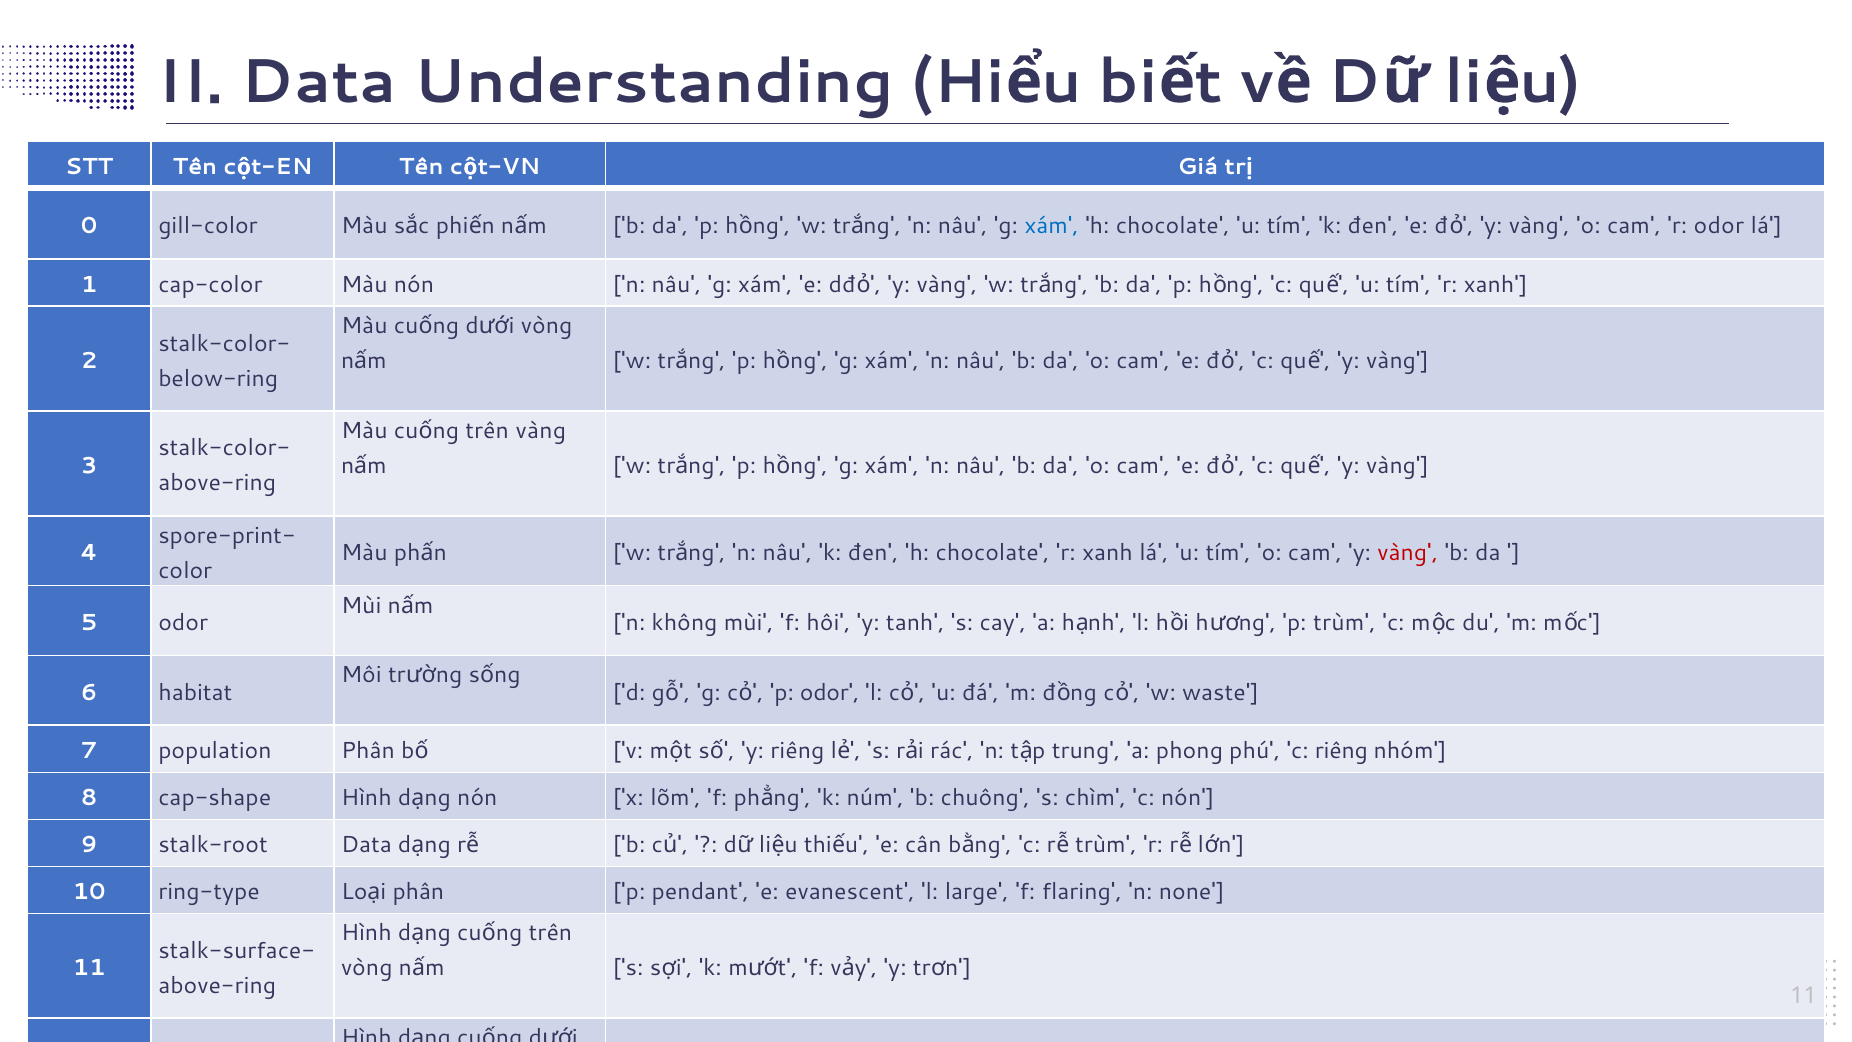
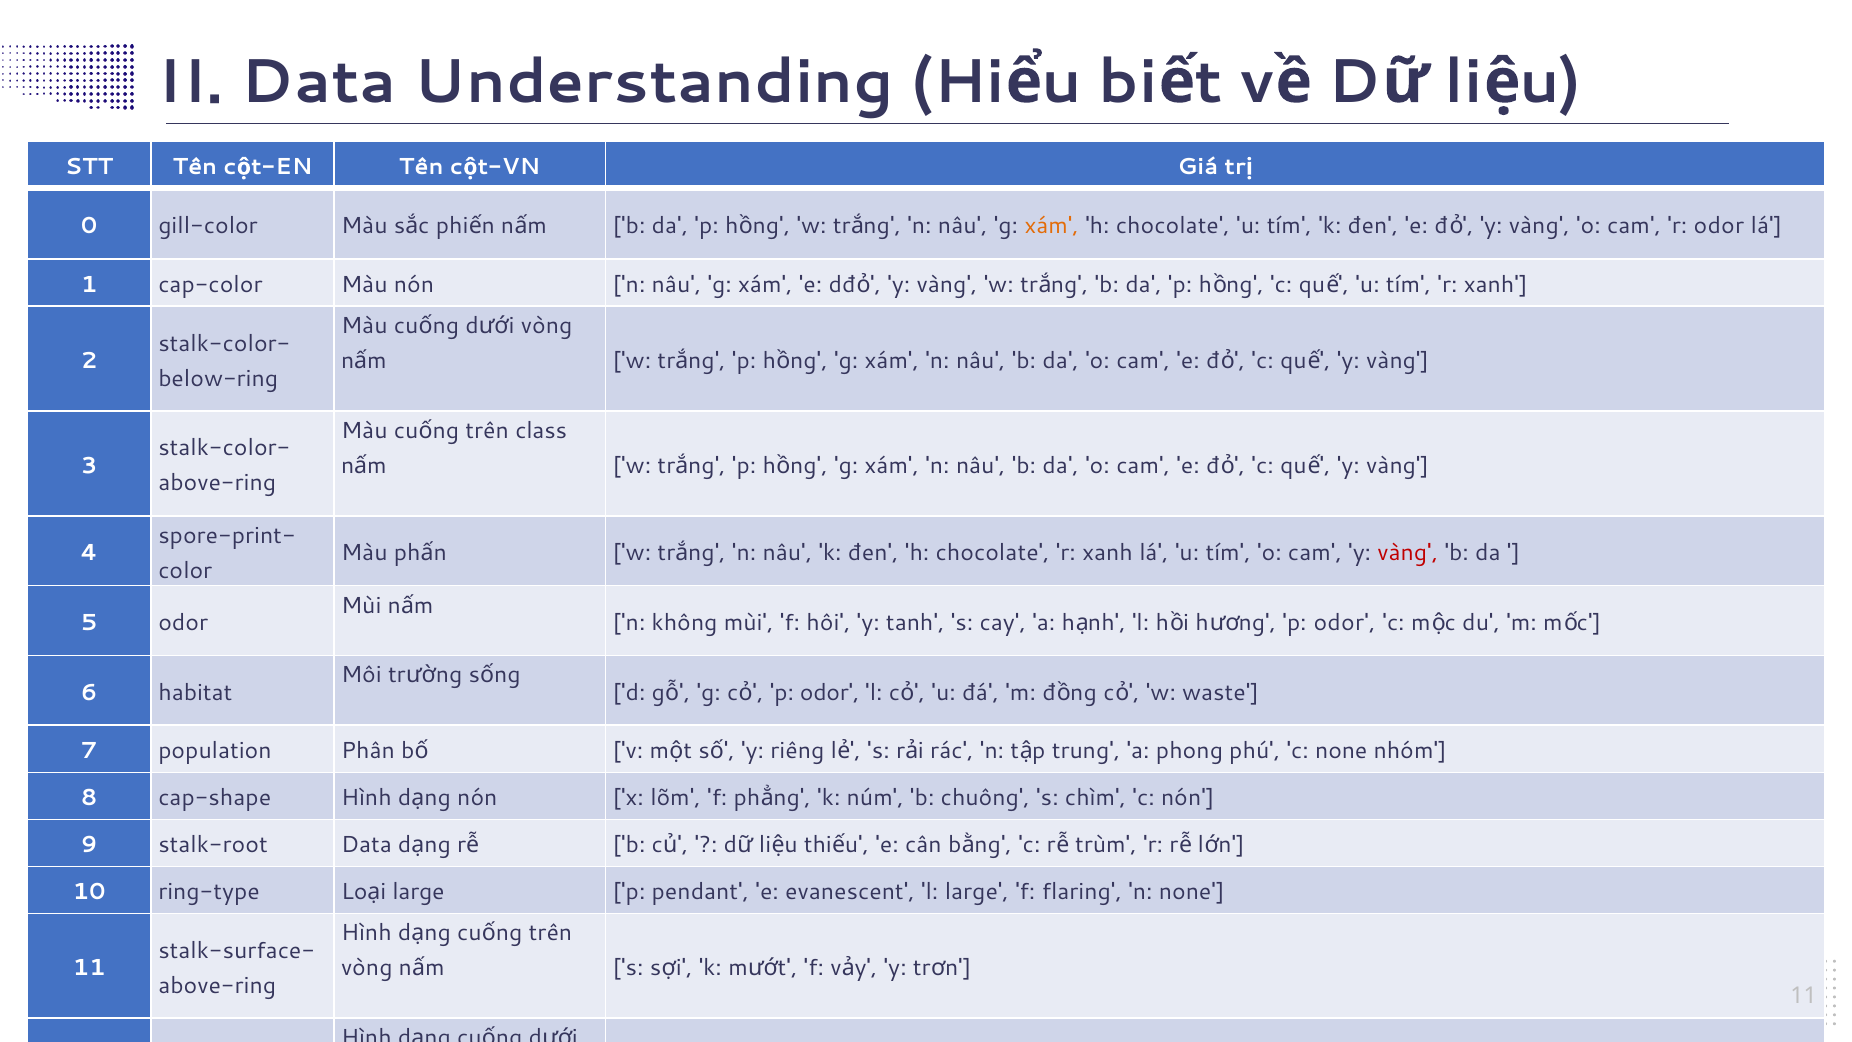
xám at (1052, 226) colour: blue -> orange
trên vàng: vàng -> class
trùm at (1345, 623): trùm -> odor
c riêng: riêng -> none
phân at (418, 892): phân -> large
